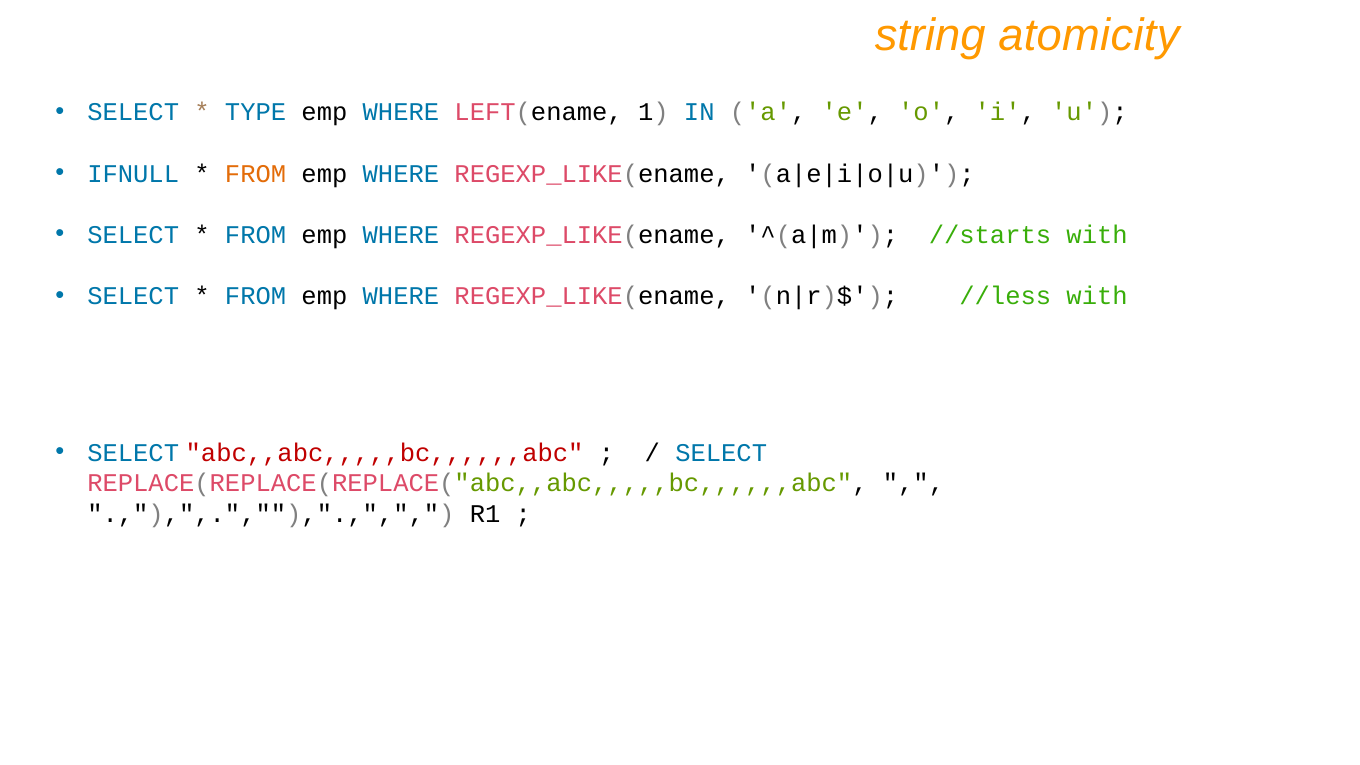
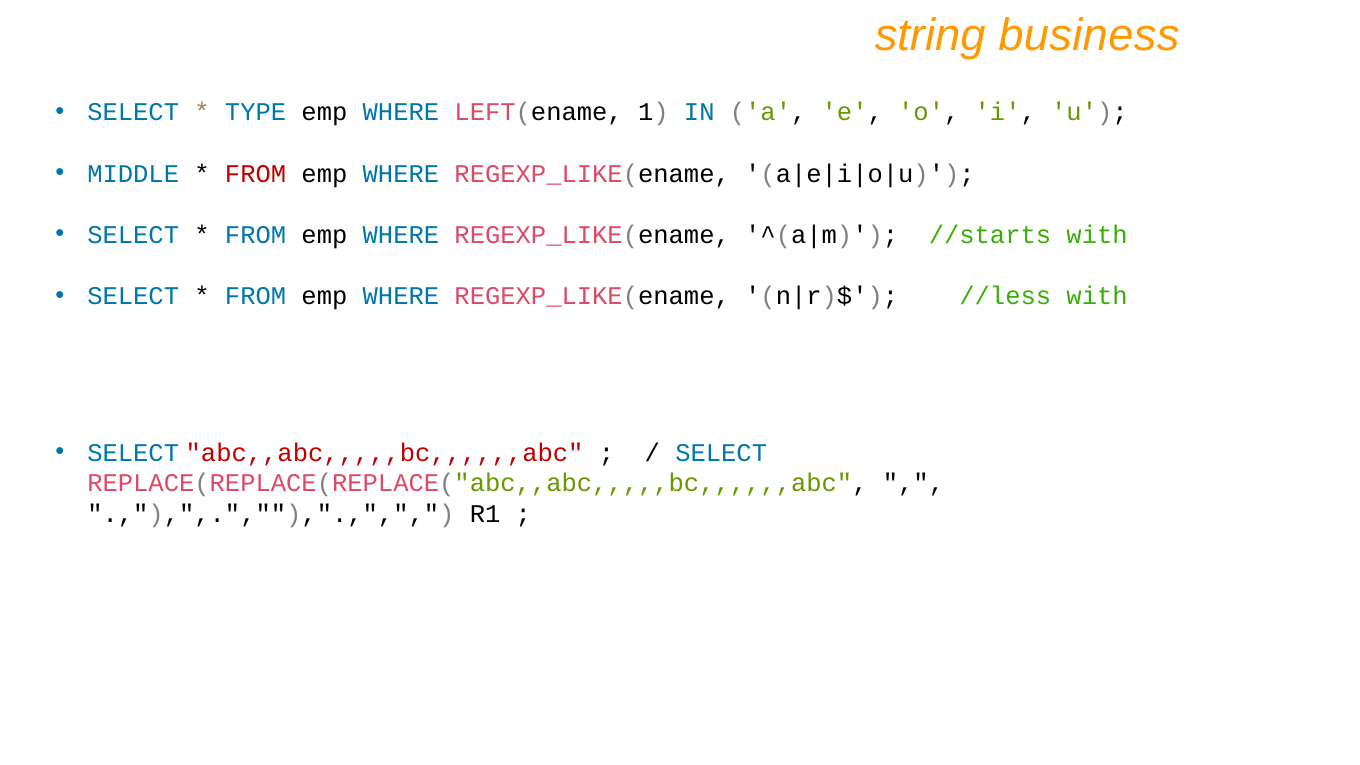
atomicity: atomicity -> business
IFNULL: IFNULL -> MIDDLE
FROM at (256, 174) colour: orange -> red
